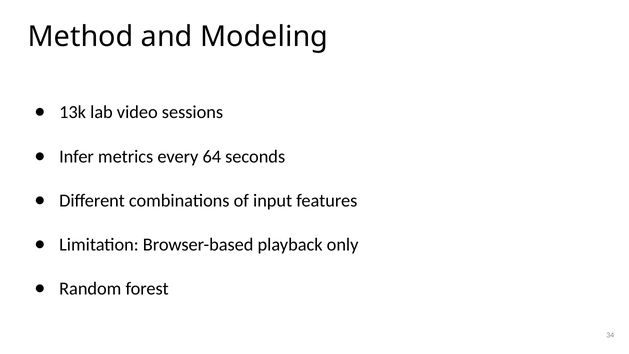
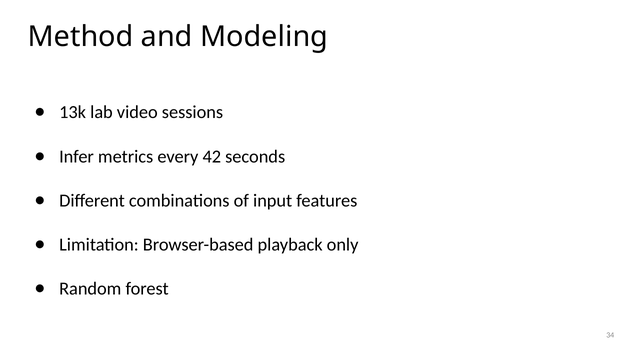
64: 64 -> 42
